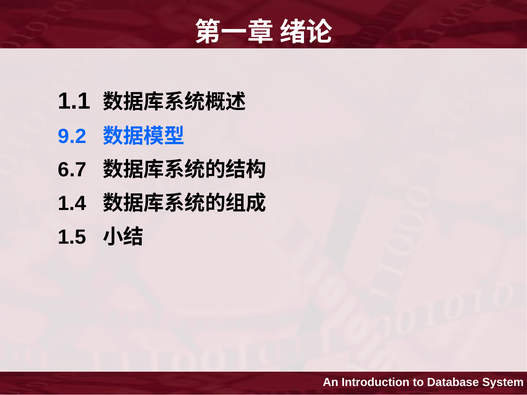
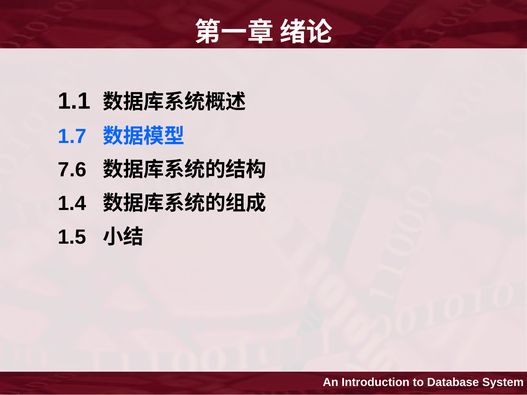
9.2: 9.2 -> 1.7
6.7: 6.7 -> 7.6
